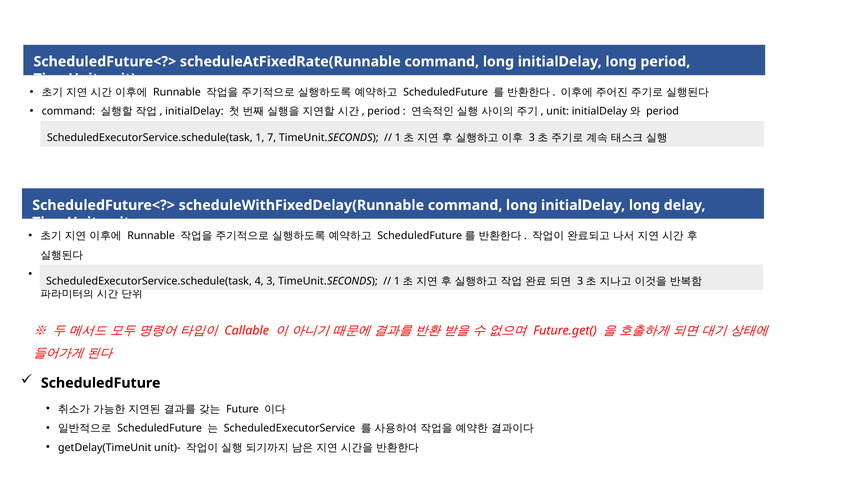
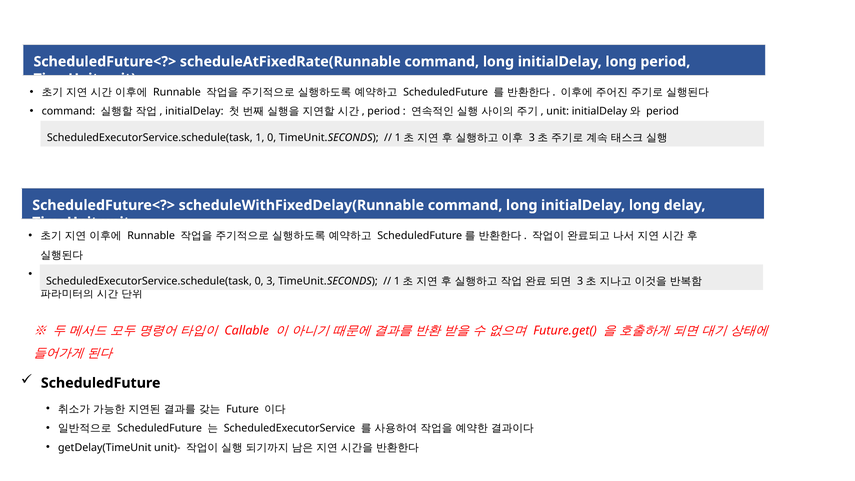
1 7: 7 -> 0
4 at (259, 281): 4 -> 0
